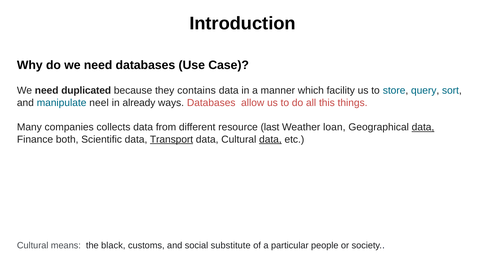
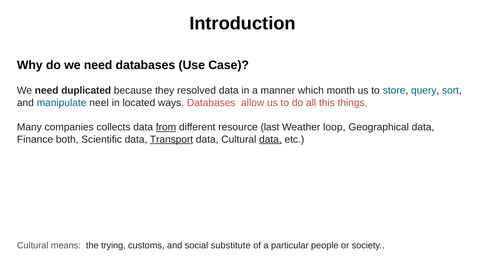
contains: contains -> resolved
facility: facility -> month
already: already -> located
from underline: none -> present
loan: loan -> loop
data at (423, 127) underline: present -> none
black: black -> trying
